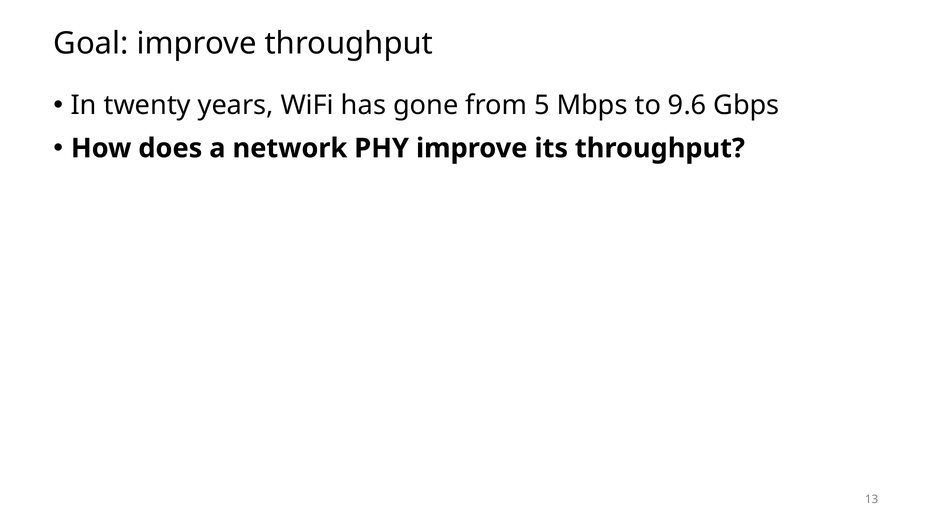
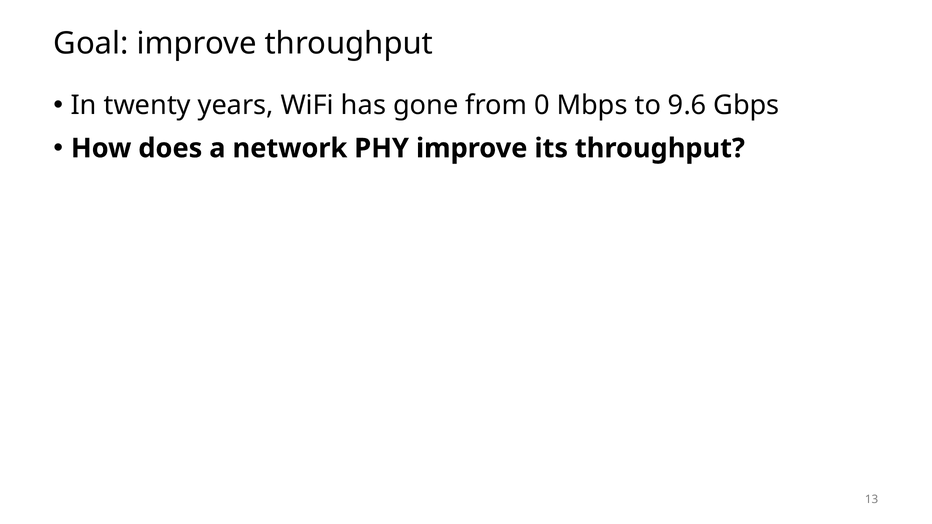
5: 5 -> 0
